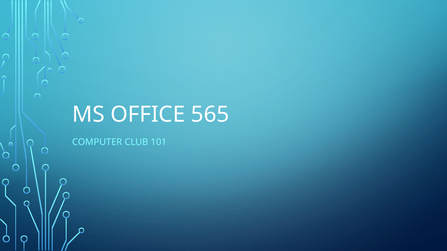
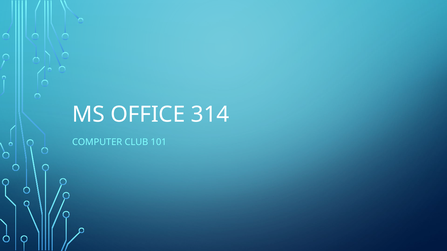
565: 565 -> 314
